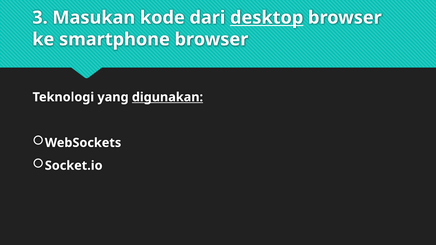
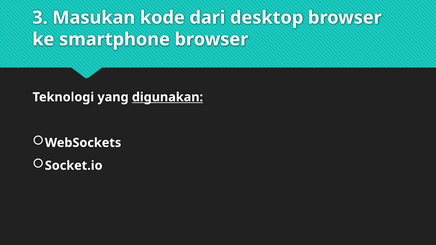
desktop underline: present -> none
